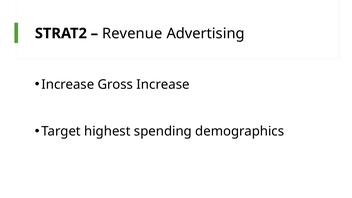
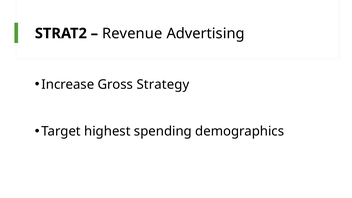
Gross Increase: Increase -> Strategy
